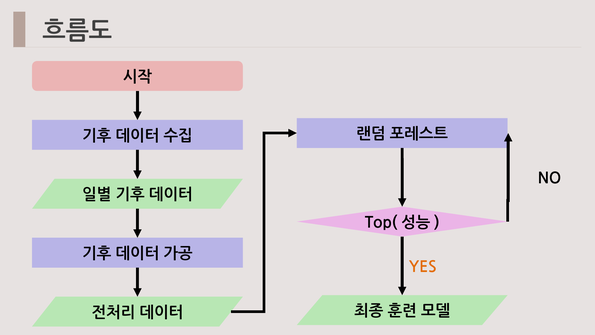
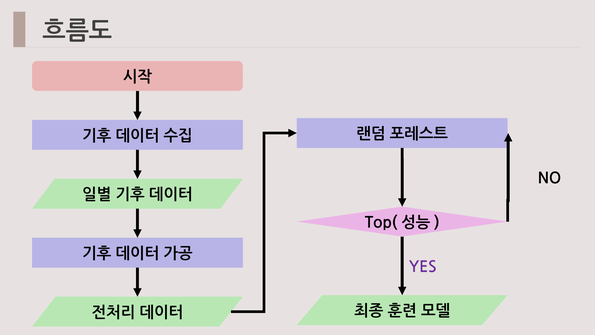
YES colour: orange -> purple
